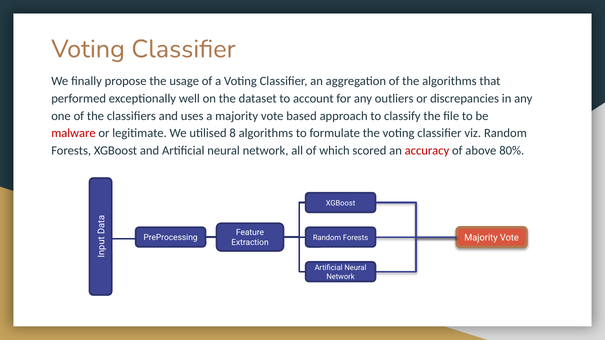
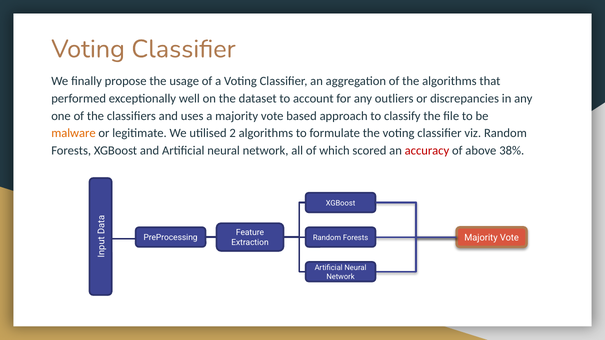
malware colour: red -> orange
8: 8 -> 2
80%: 80% -> 38%
